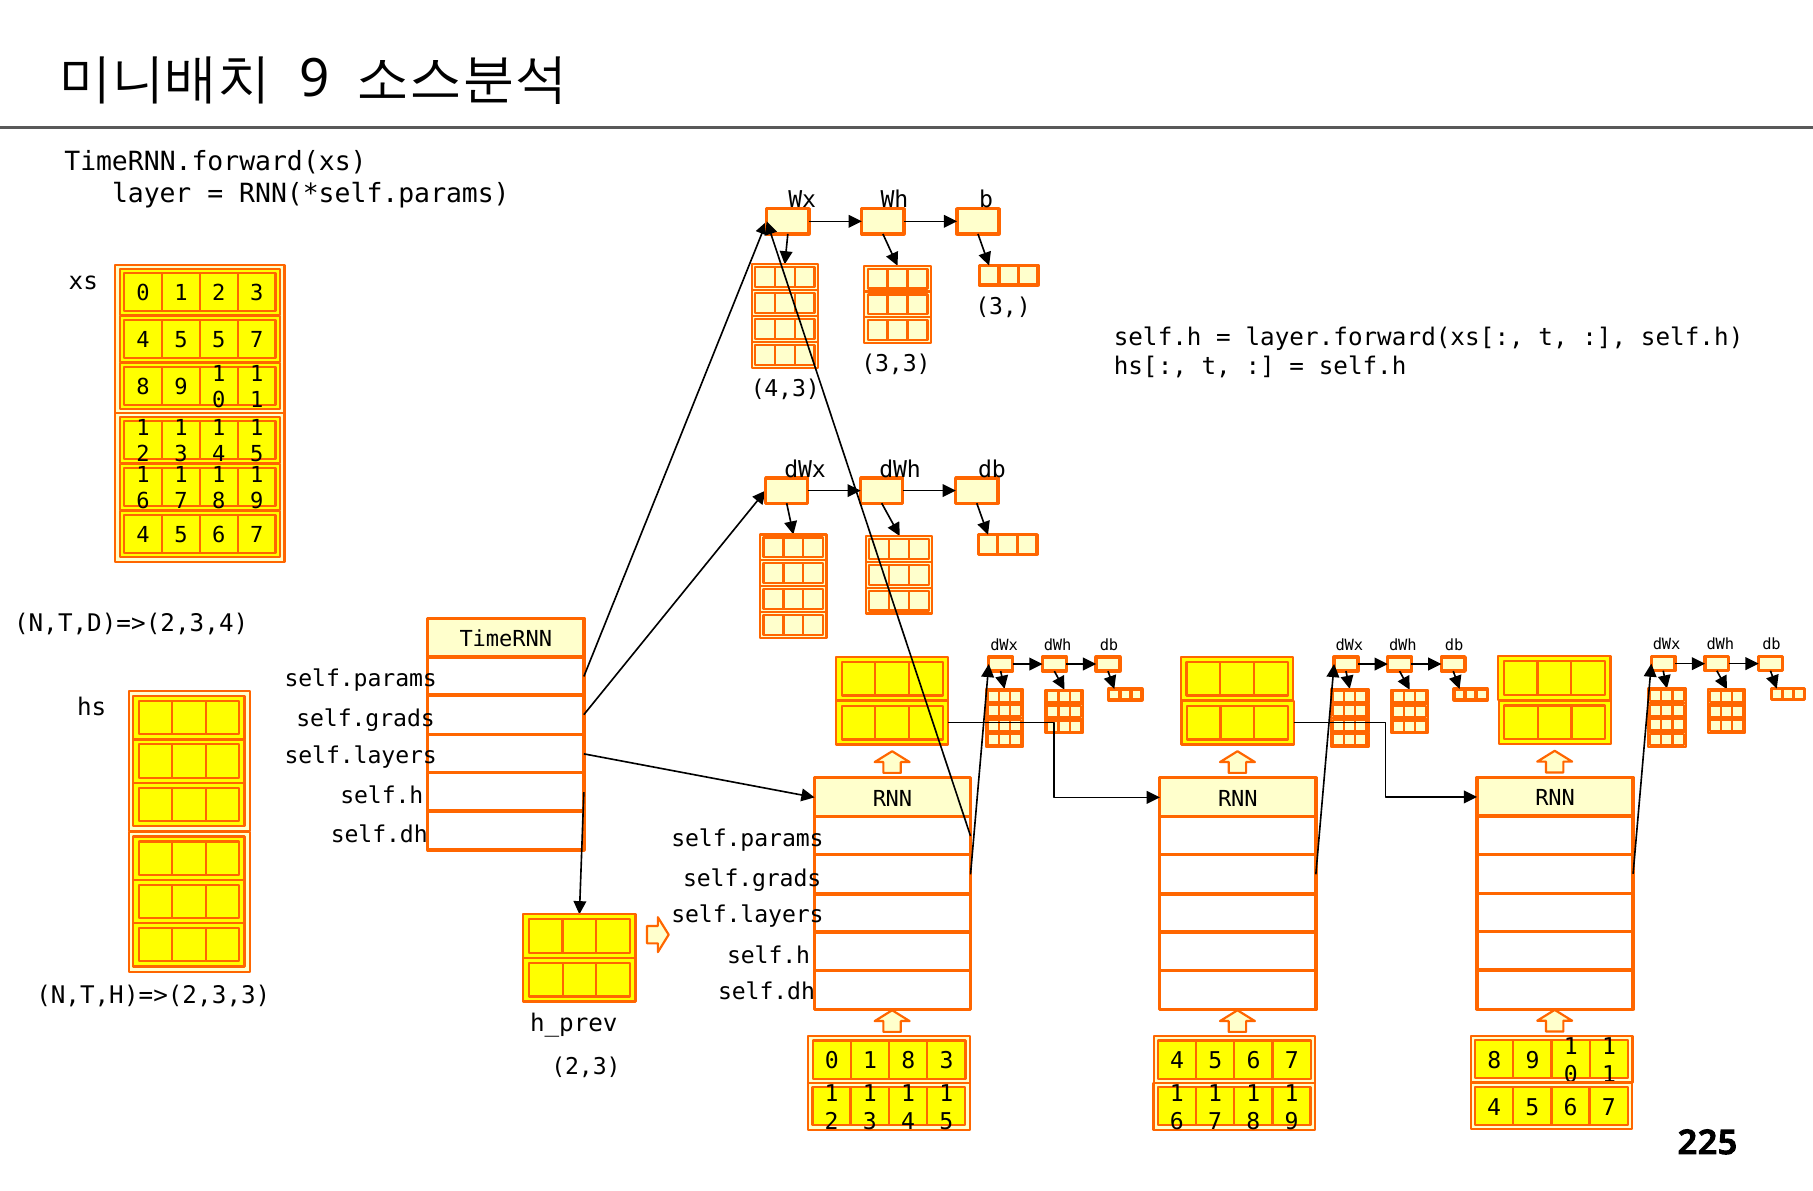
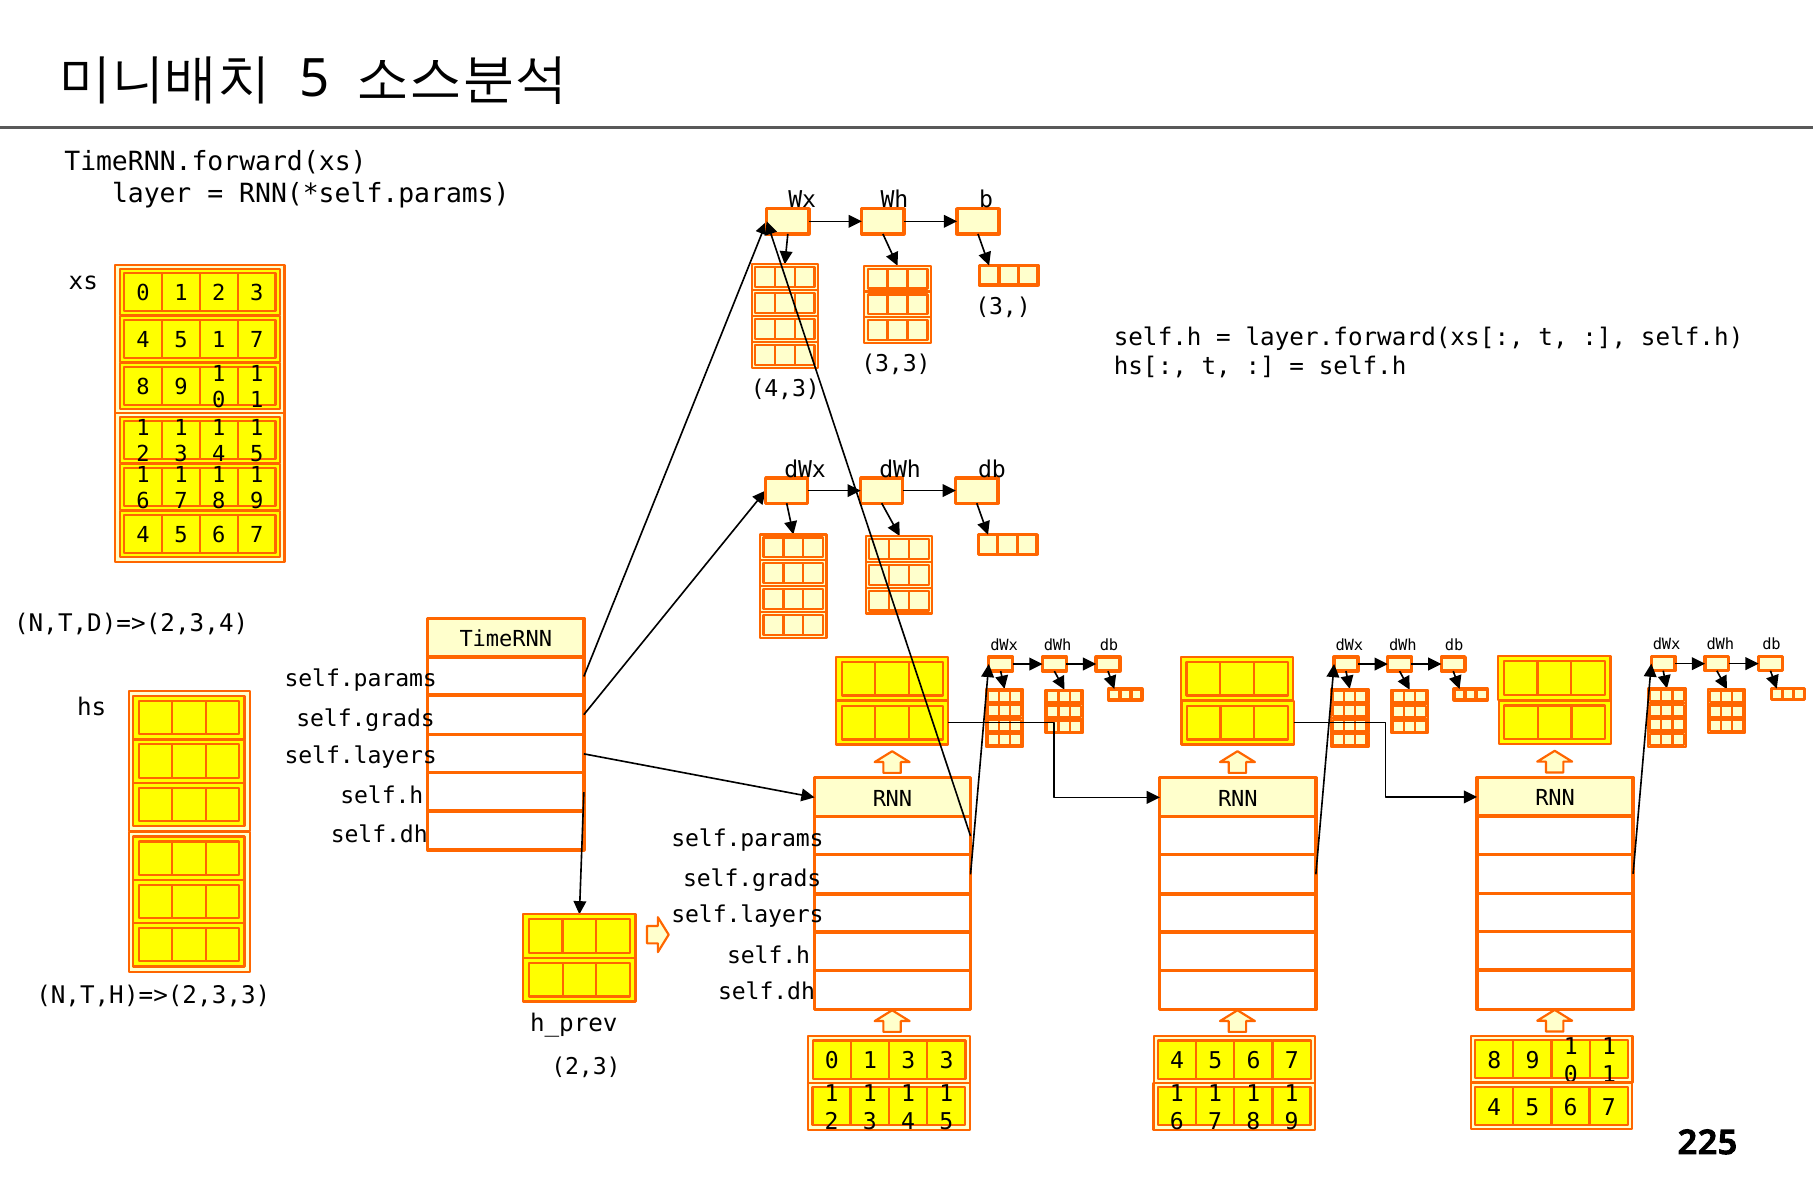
9 at (315, 79): 9 -> 5
4 5 5: 5 -> 1
0 1 8: 8 -> 3
